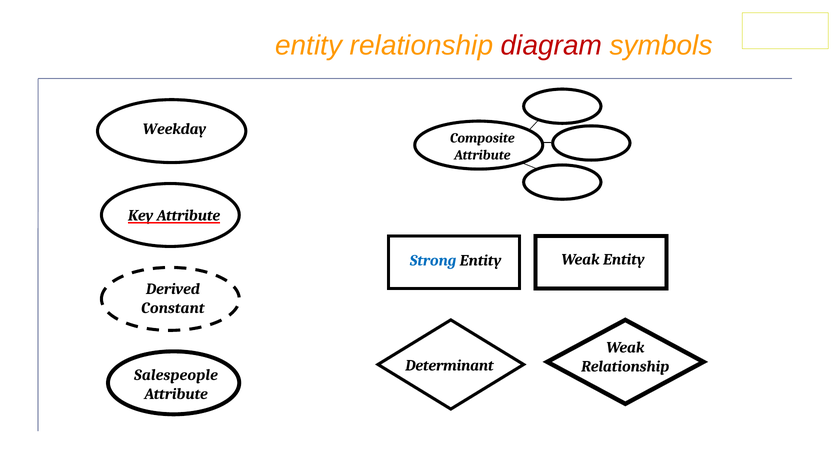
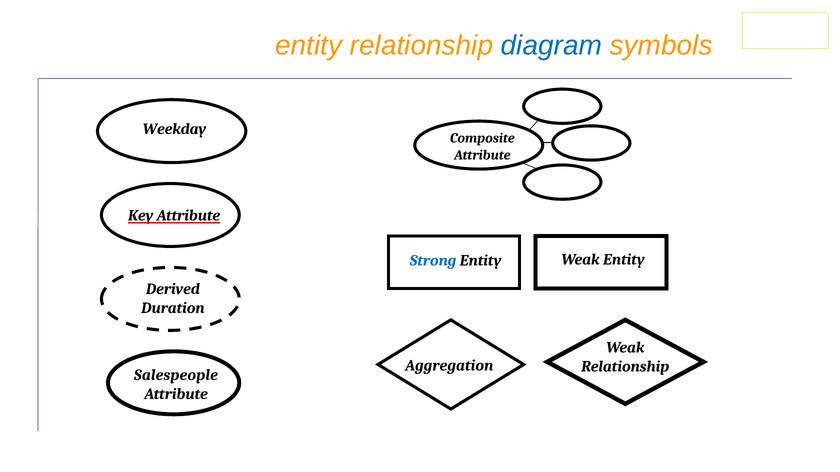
diagram colour: red -> blue
Constant: Constant -> Duration
Determinant: Determinant -> Aggregation
